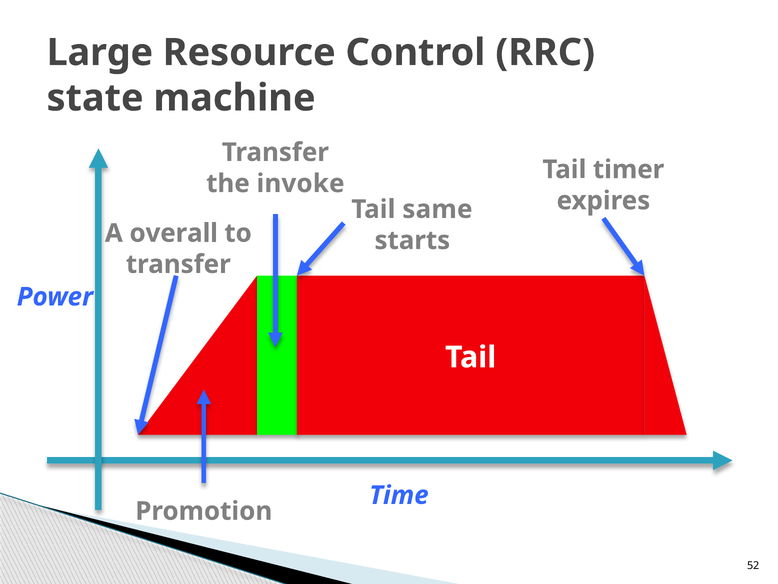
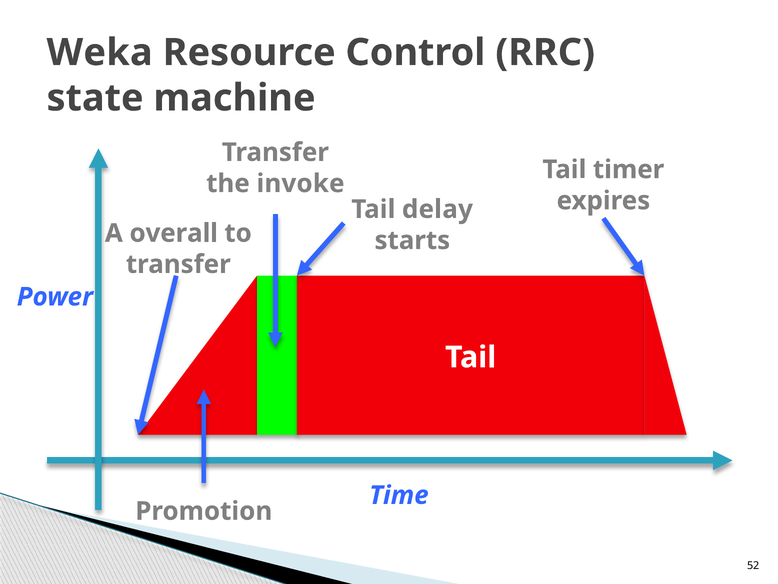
Large: Large -> Weka
same: same -> delay
